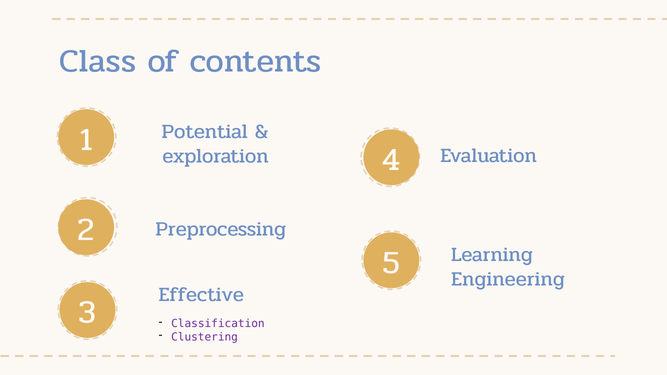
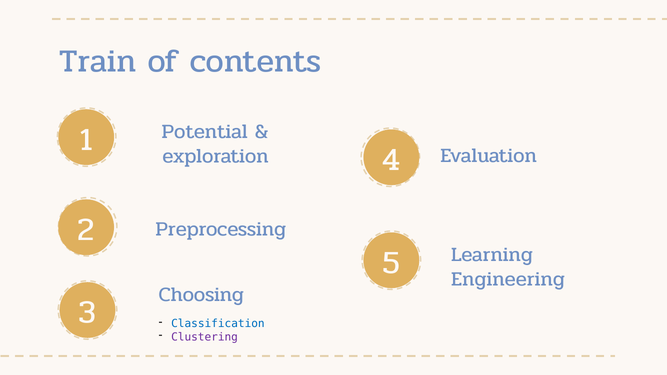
Class: Class -> Train
Effective: Effective -> Choosing
Classification colour: purple -> blue
